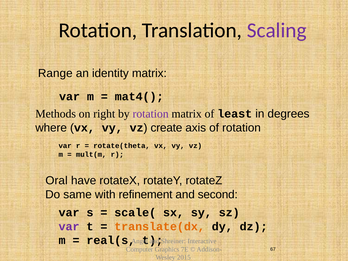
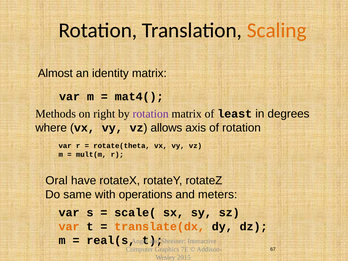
Scaling colour: purple -> orange
Range: Range -> Almost
create: create -> allows
refinement: refinement -> operations
second: second -> meters
var at (69, 226) colour: purple -> orange
